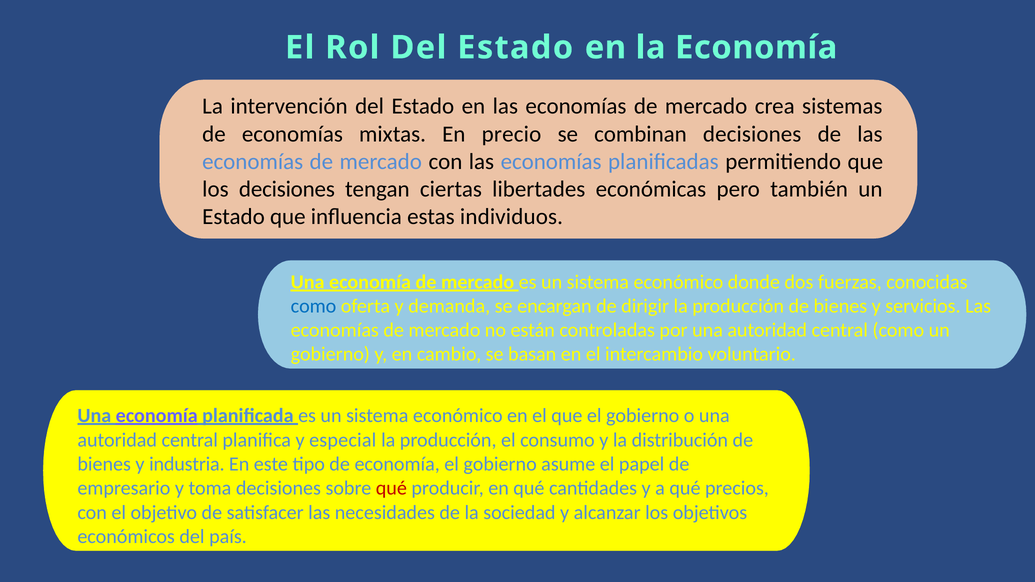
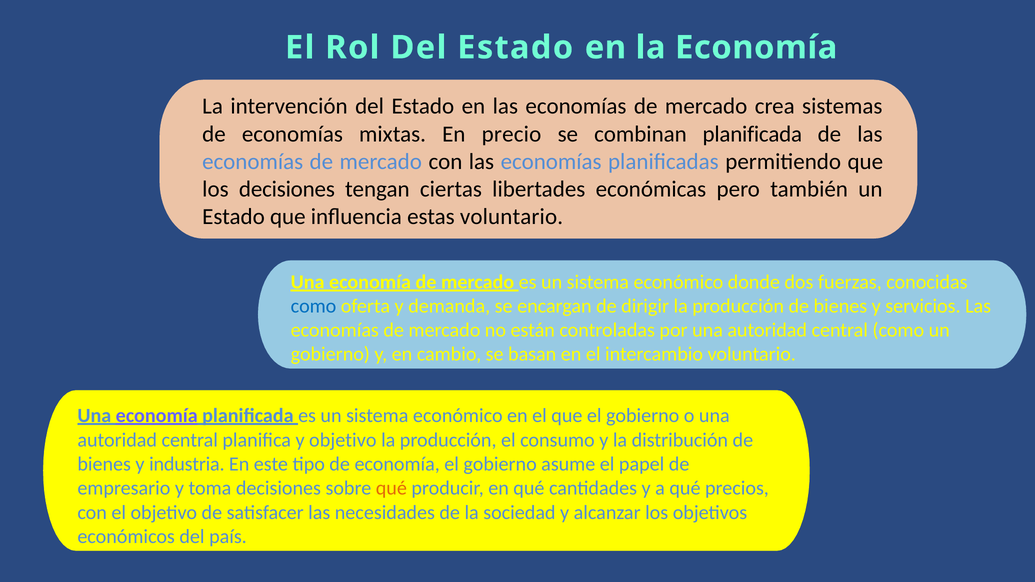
combinan decisiones: decisiones -> planificada
estas individuos: individuos -> voluntario
y especial: especial -> objetivo
qué at (391, 488) colour: red -> orange
